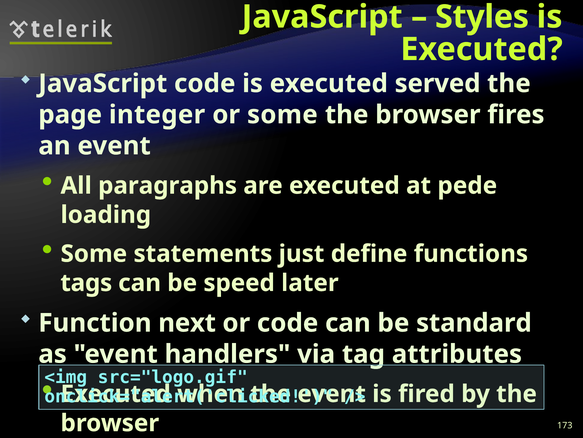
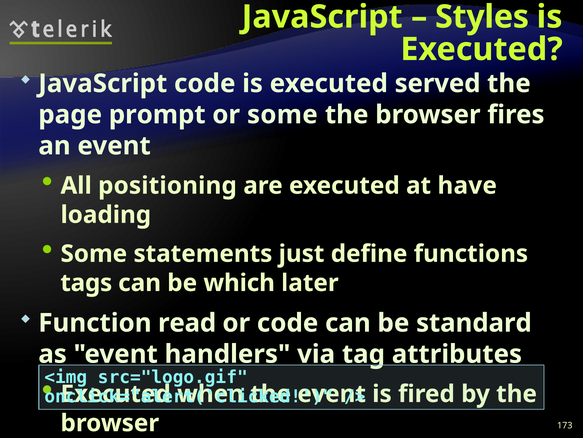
integer: integer -> prompt
paragraphs: paragraphs -> positioning
pede: pede -> have
speed: speed -> which
next: next -> read
